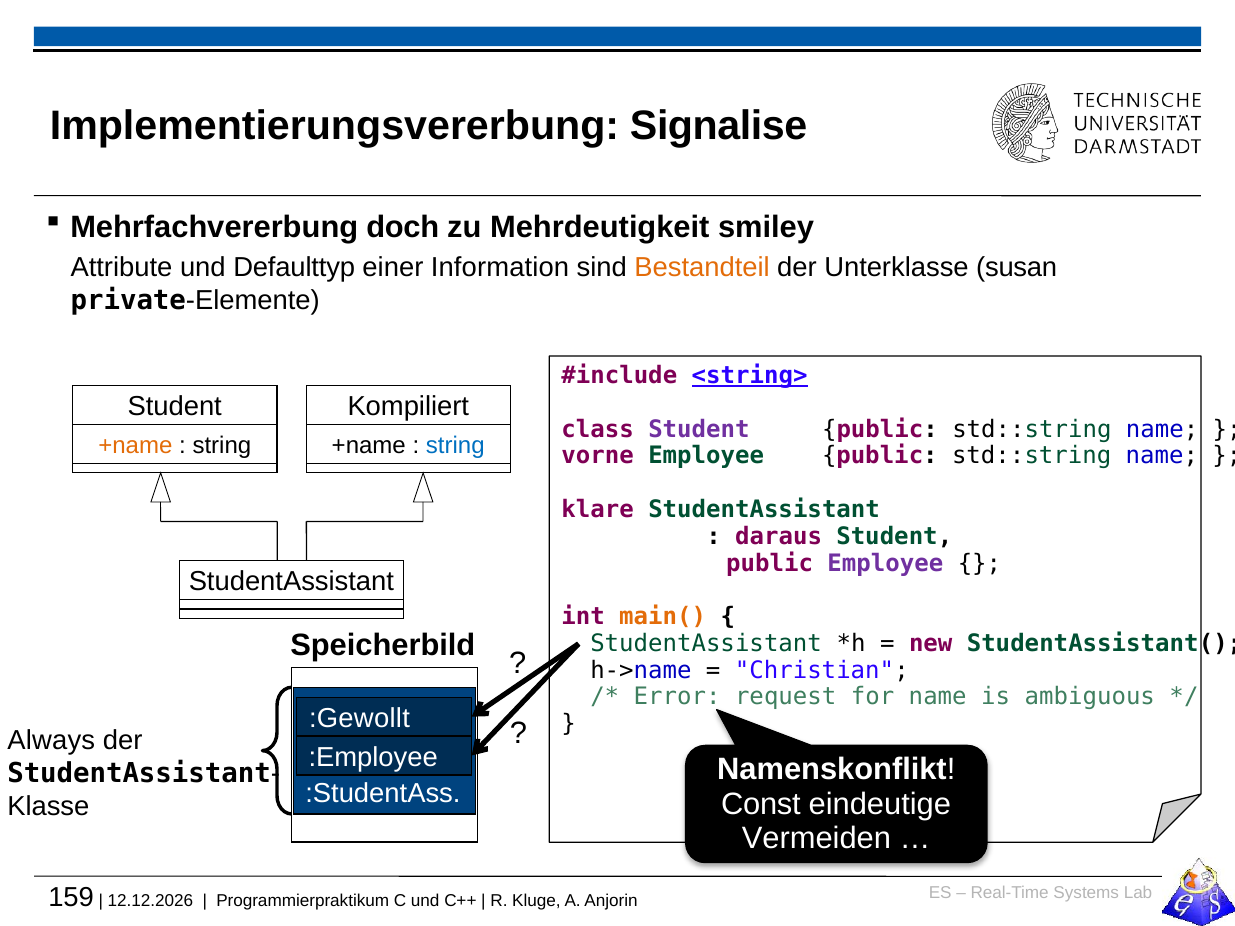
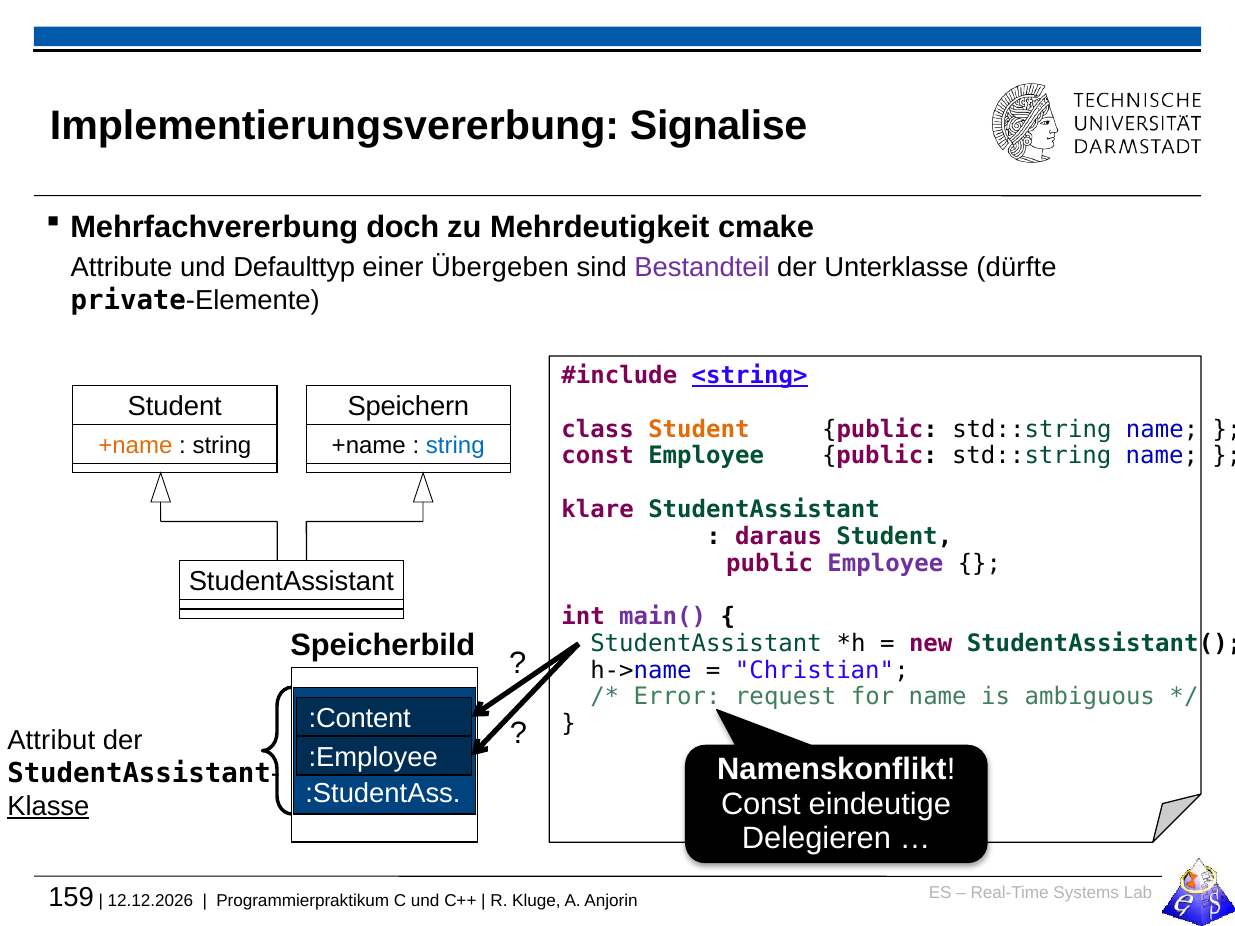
smiley: smiley -> cmake
Information: Information -> Übergeben
Bestandteil colour: orange -> purple
susan: susan -> dürfte
Kompiliert: Kompiliert -> Speichern
Student at (699, 429) colour: purple -> orange
vorne at (598, 456): vorne -> const
main( colour: orange -> purple
:Gewollt: :Gewollt -> :Content
Always: Always -> Attribut
Klasse underline: none -> present
Vermeiden: Vermeiden -> Delegieren
